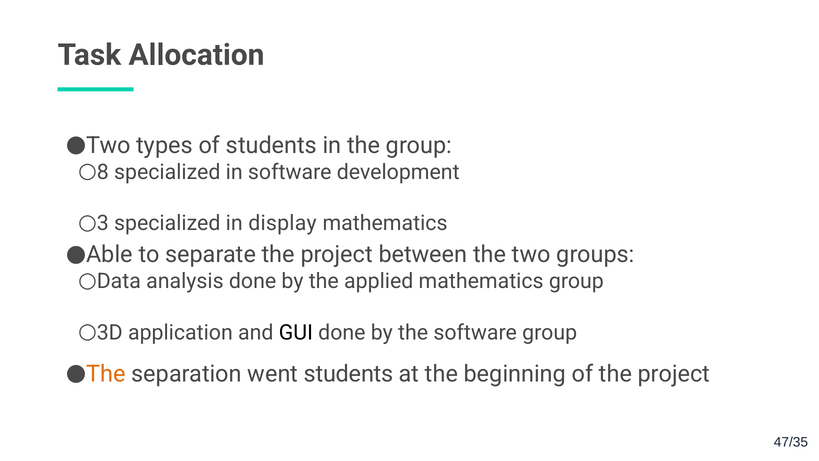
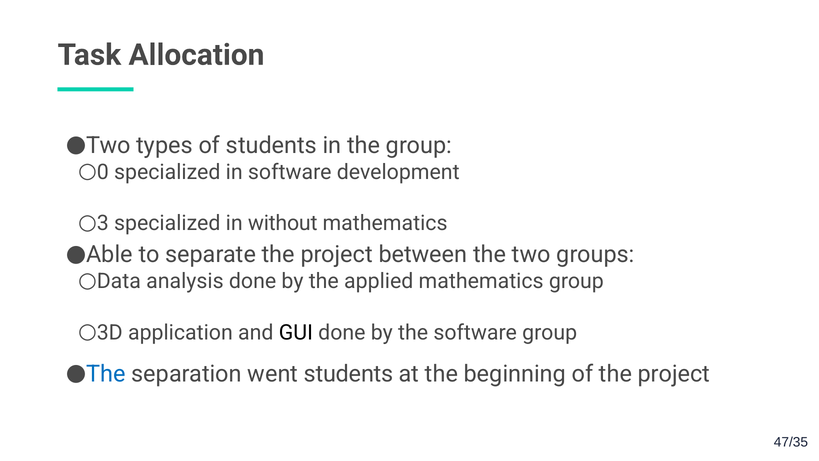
8: 8 -> 0
display: display -> without
The at (106, 374) colour: orange -> blue
